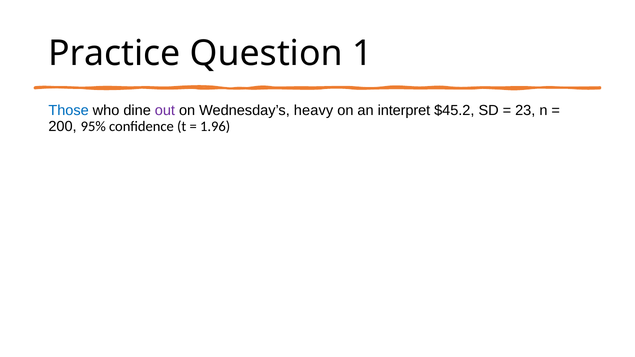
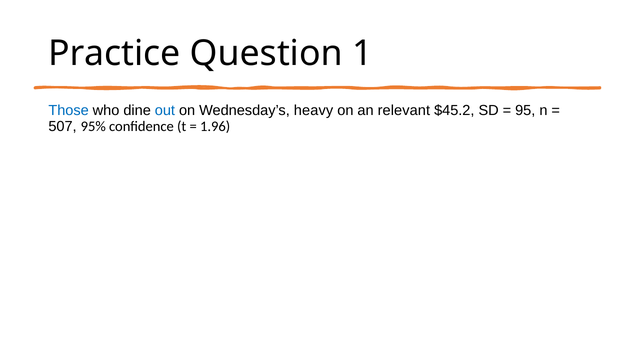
out colour: purple -> blue
interpret: interpret -> relevant
23: 23 -> 95
200: 200 -> 507
